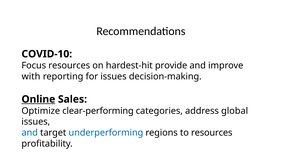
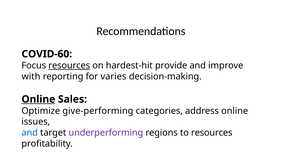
COVID-10: COVID-10 -> COVID-60
resources at (69, 65) underline: none -> present
for issues: issues -> varies
clear-performing: clear-performing -> give-performing
address global: global -> online
underperforming colour: blue -> purple
